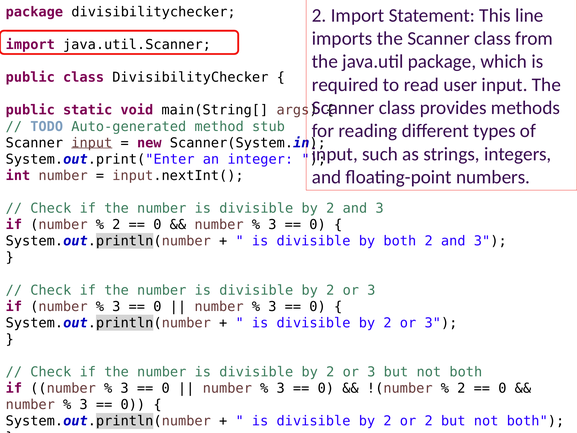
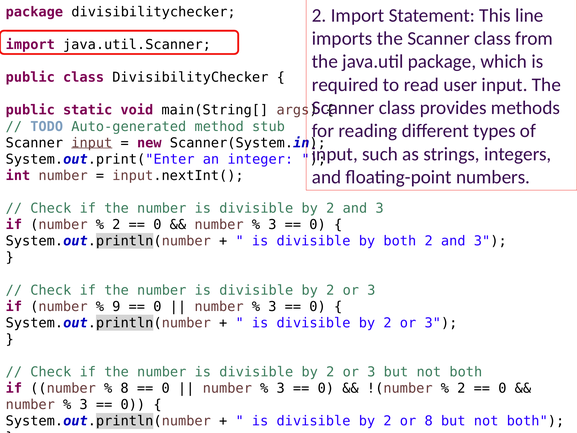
3 at (116, 306): 3 -> 9
3 at (125, 388): 3 -> 8
or 2: 2 -> 8
